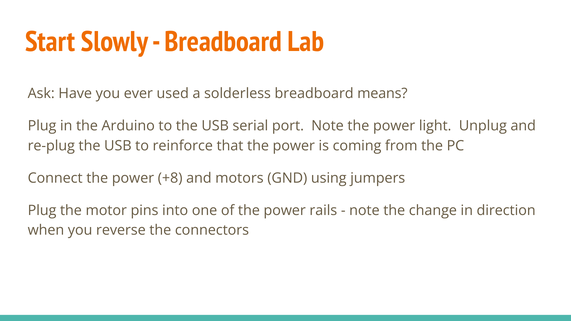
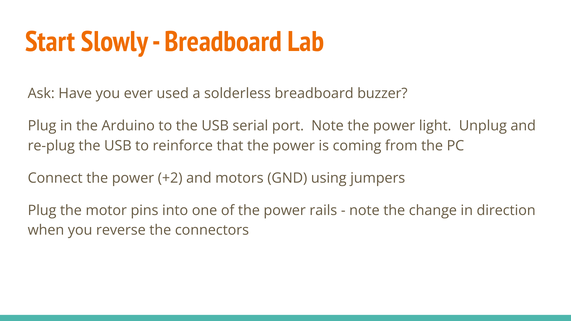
means: means -> buzzer
+8: +8 -> +2
